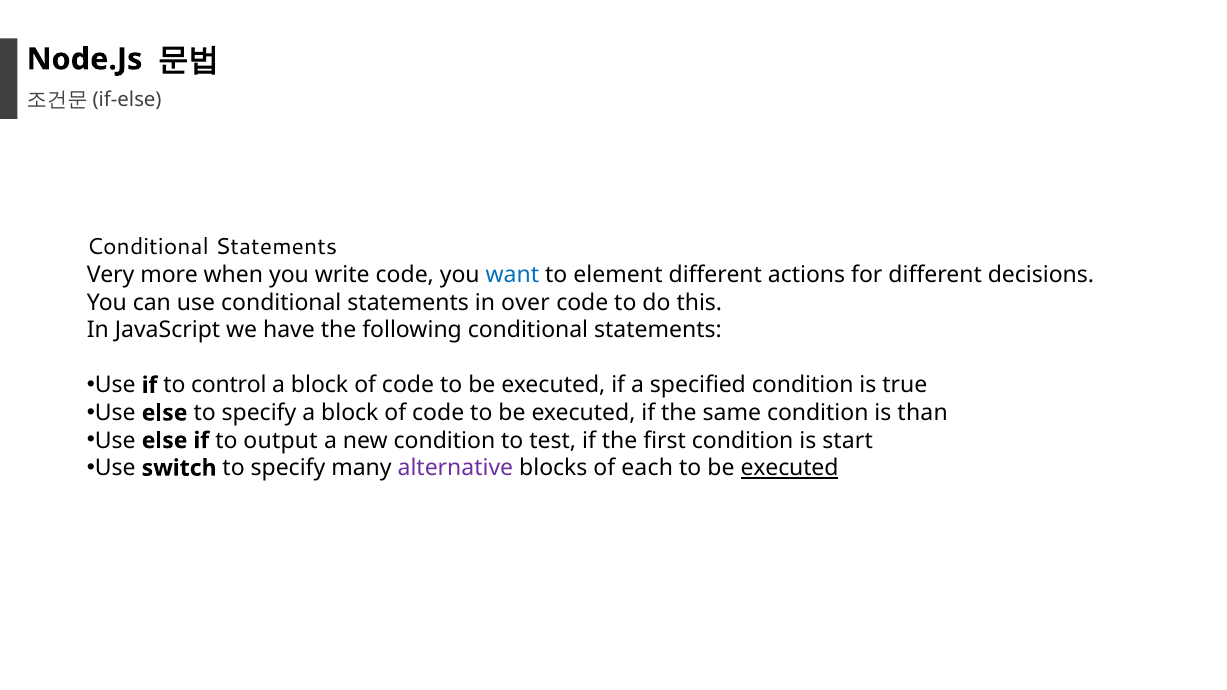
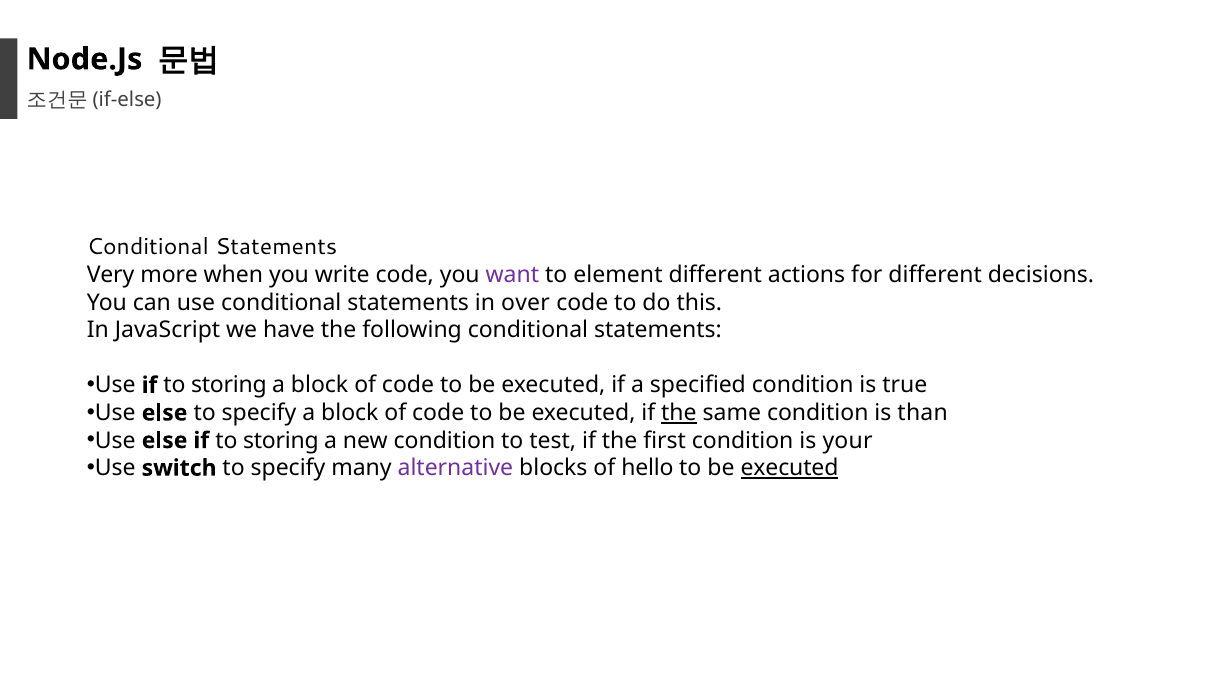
want colour: blue -> purple
Use if to control: control -> storing
the at (679, 413) underline: none -> present
else if to output: output -> storing
start: start -> your
each: each -> hello
